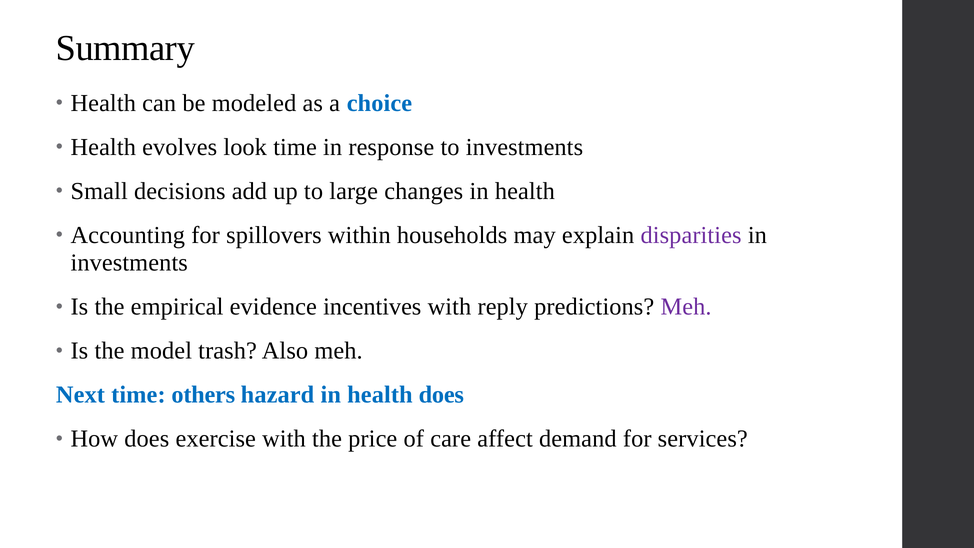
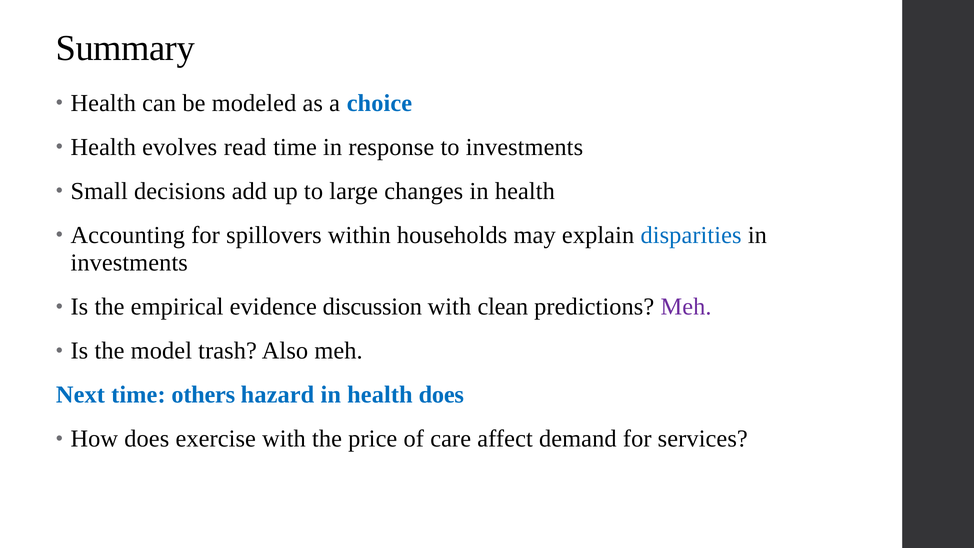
look: look -> read
disparities colour: purple -> blue
incentives: incentives -> discussion
reply: reply -> clean
